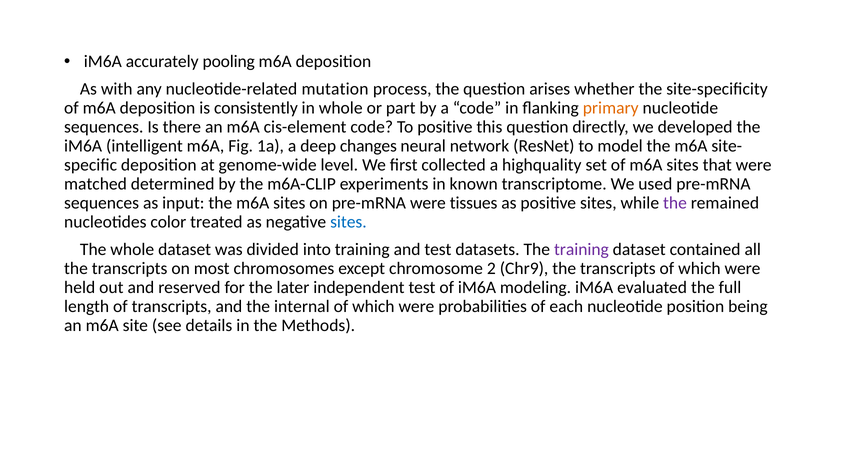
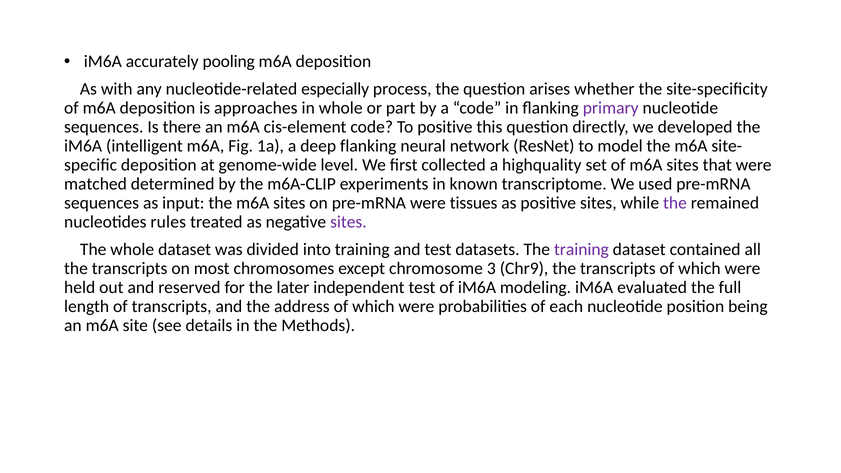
mutation: mutation -> especially
consistently: consistently -> approaches
primary colour: orange -> purple
deep changes: changes -> flanking
color: color -> rules
sites at (348, 222) colour: blue -> purple
2: 2 -> 3
internal: internal -> address
